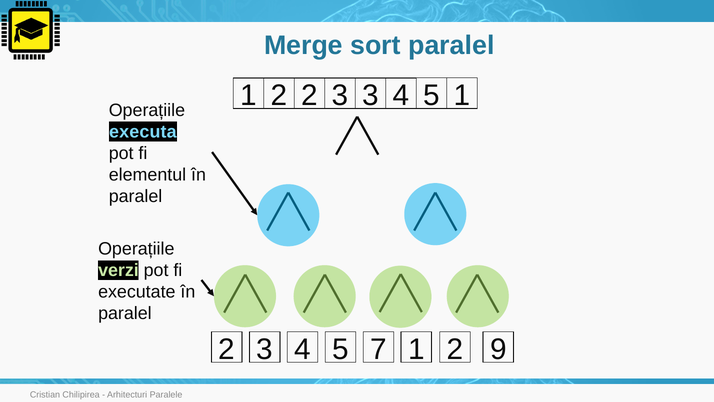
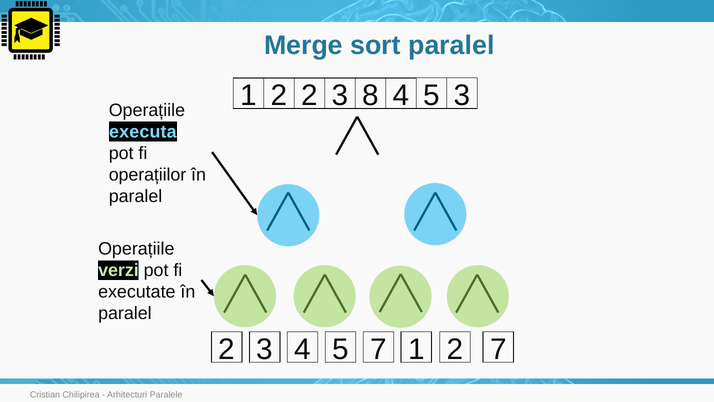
3 3: 3 -> 8
5 1: 1 -> 3
elementul: elementul -> operațiilor
2 9: 9 -> 7
